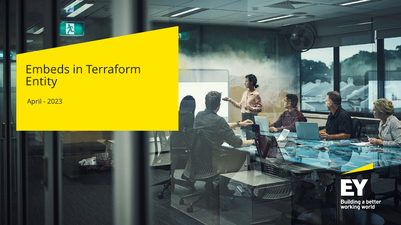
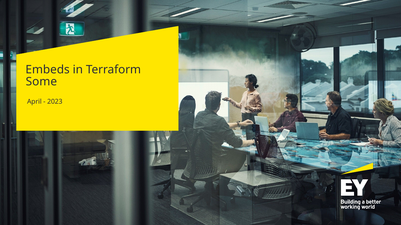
Entity: Entity -> Some
